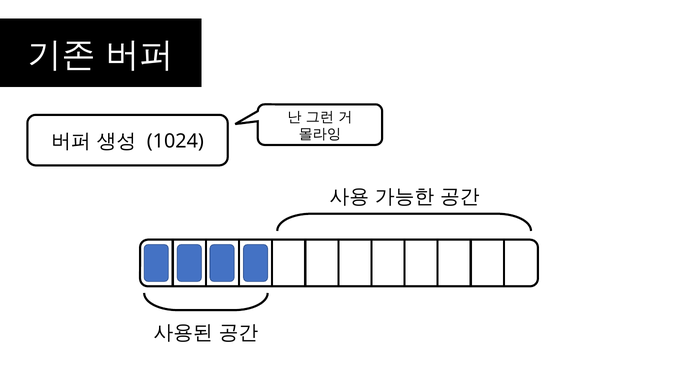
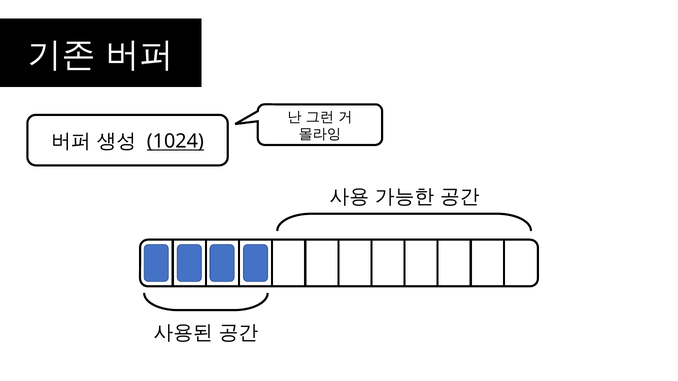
1024 underline: none -> present
